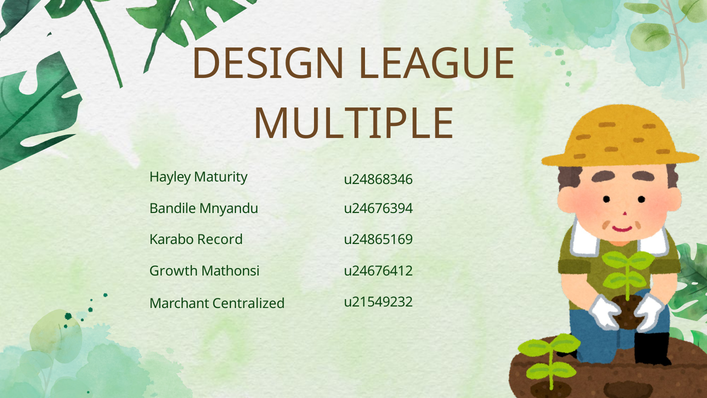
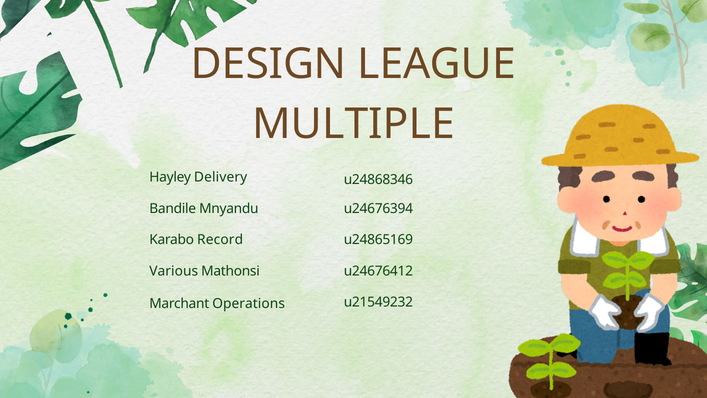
Maturity: Maturity -> Delivery
Growth: Growth -> Various
Centralized: Centralized -> Operations
